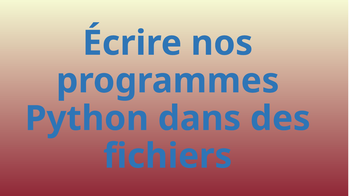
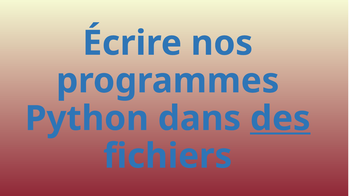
des underline: none -> present
